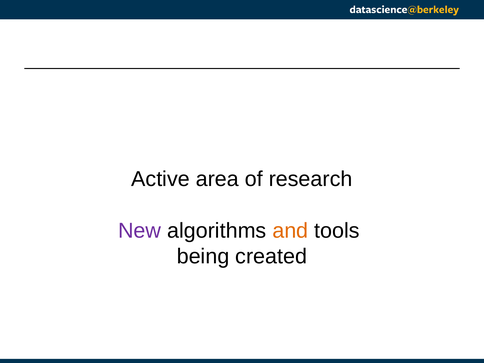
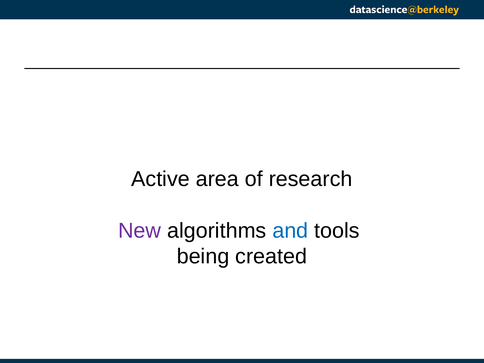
and colour: orange -> blue
